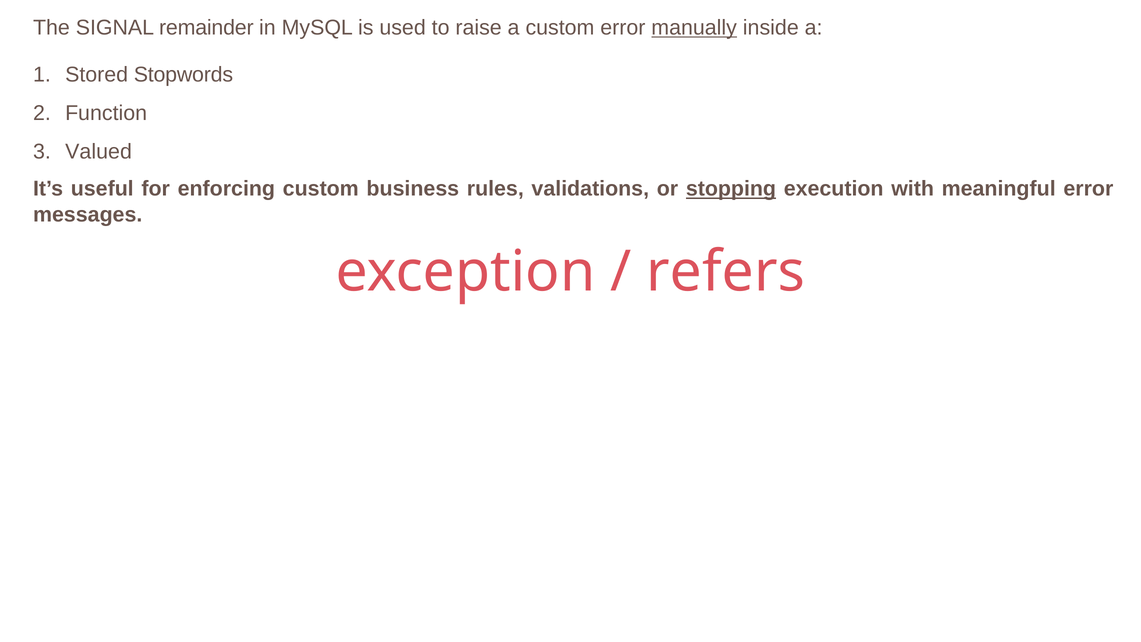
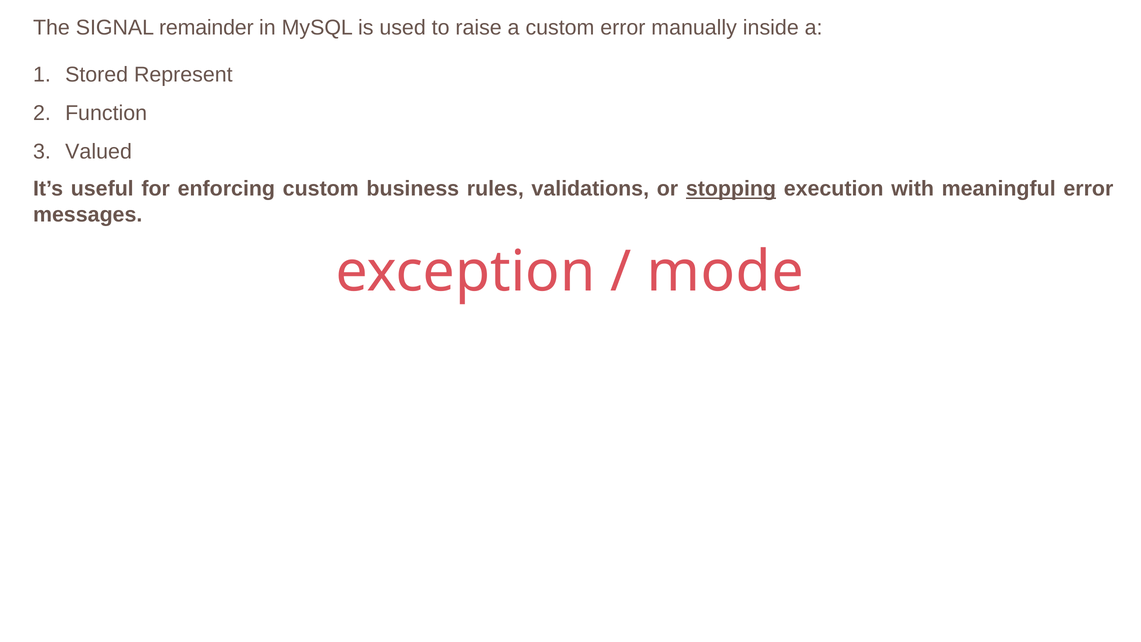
manually underline: present -> none
Stopwords: Stopwords -> Represent
refers: refers -> mode
